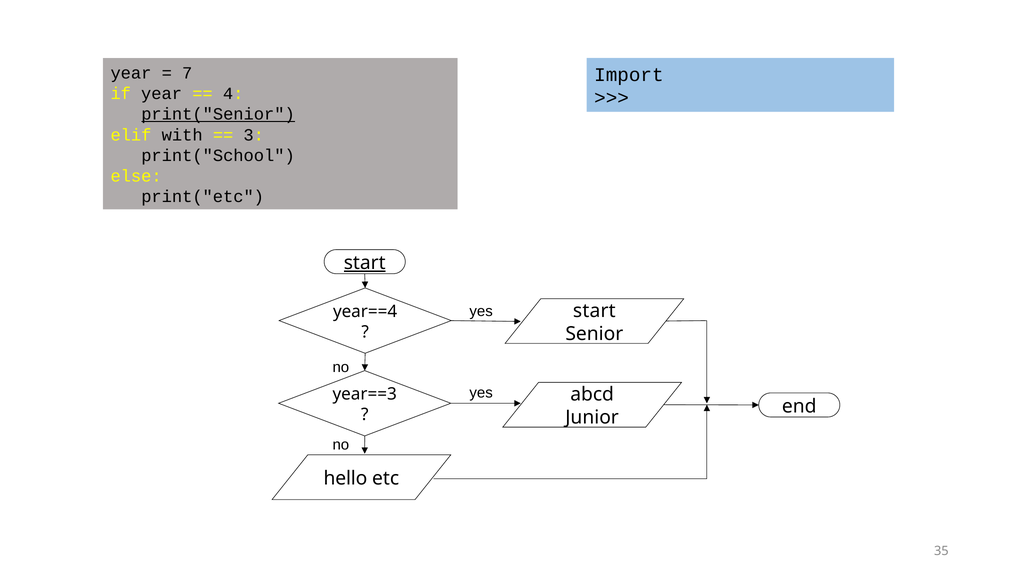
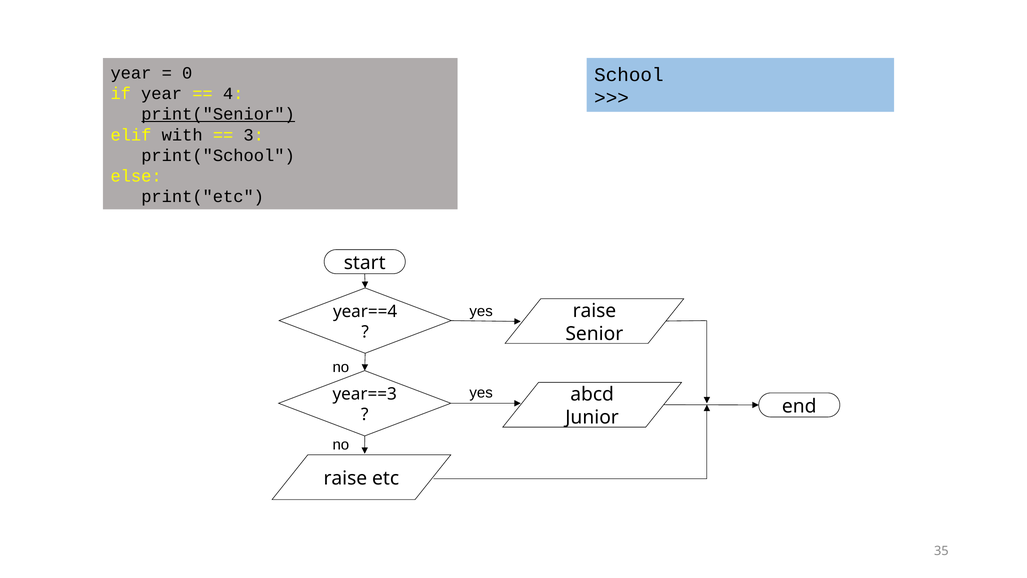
7: 7 -> 0
Import: Import -> School
start at (365, 263) underline: present -> none
start at (594, 311): start -> raise
hello at (345, 478): hello -> raise
